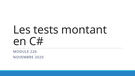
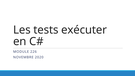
montant: montant -> exécuter
